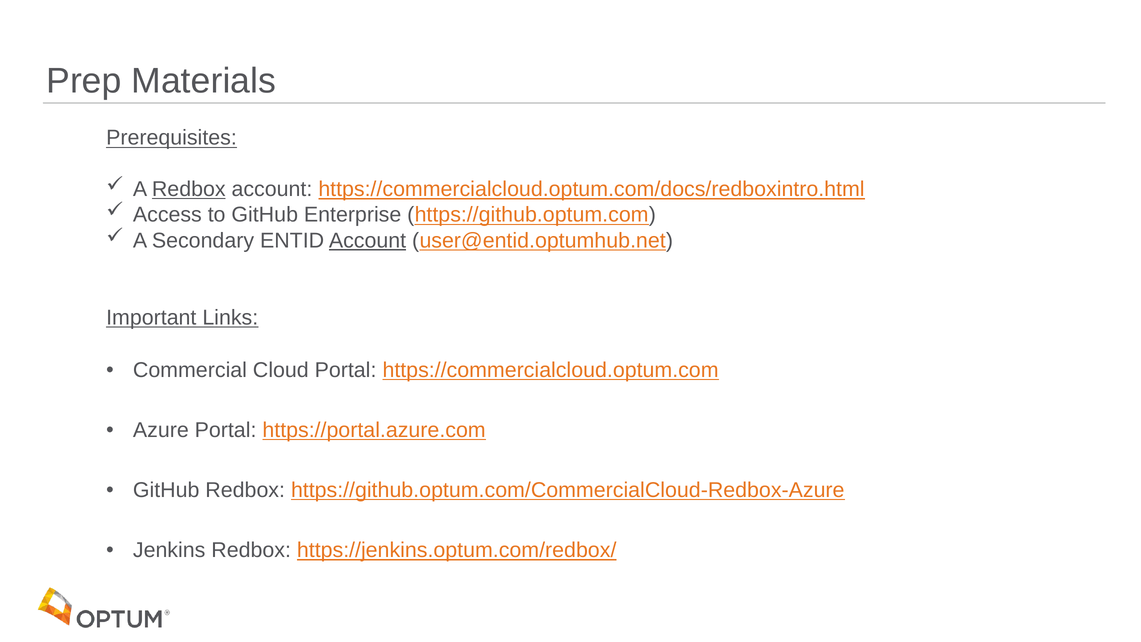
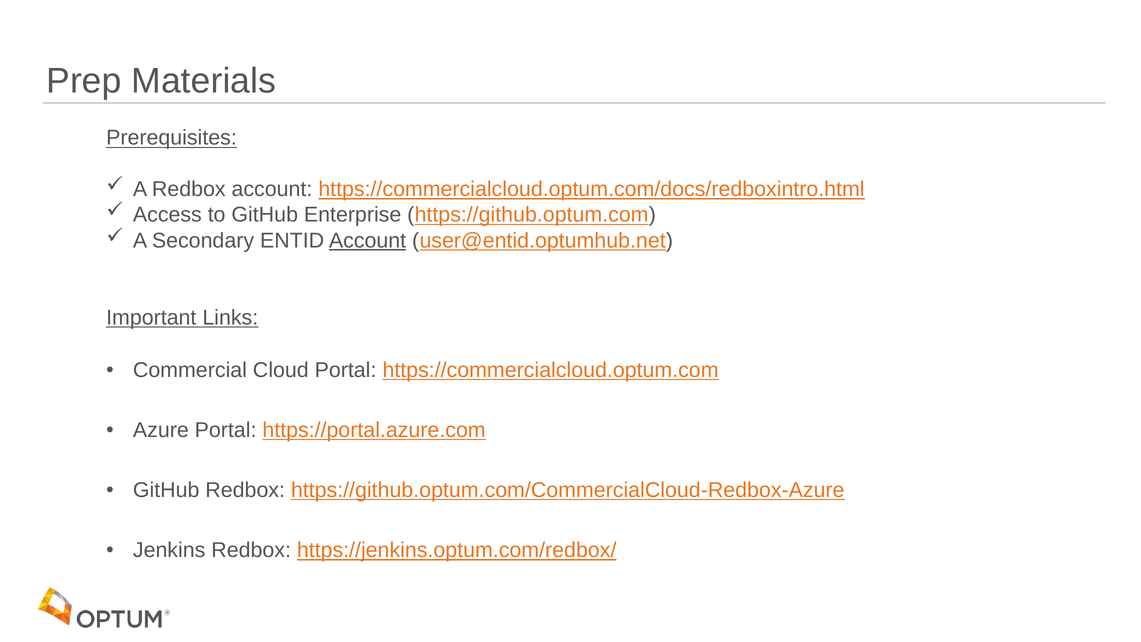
Redbox at (189, 189) underline: present -> none
